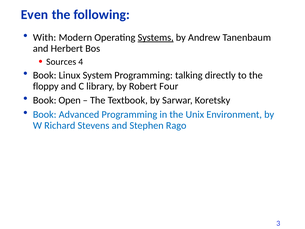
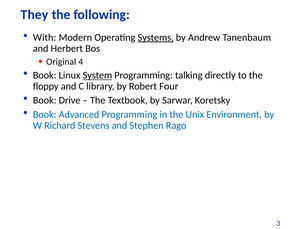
Even: Even -> They
Sources: Sources -> Original
System underline: none -> present
Open: Open -> Drive
